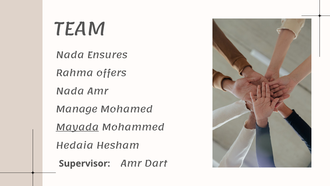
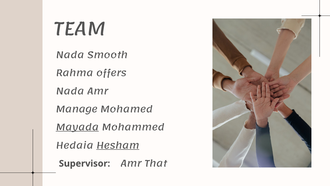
Ensures: Ensures -> Smooth
Hesham underline: none -> present
Dart: Dart -> That
